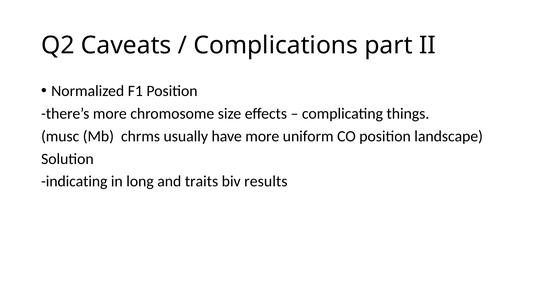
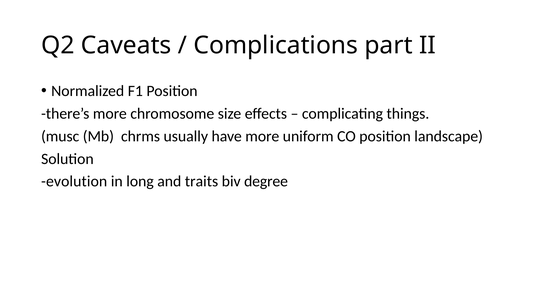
indicating: indicating -> evolution
results: results -> degree
